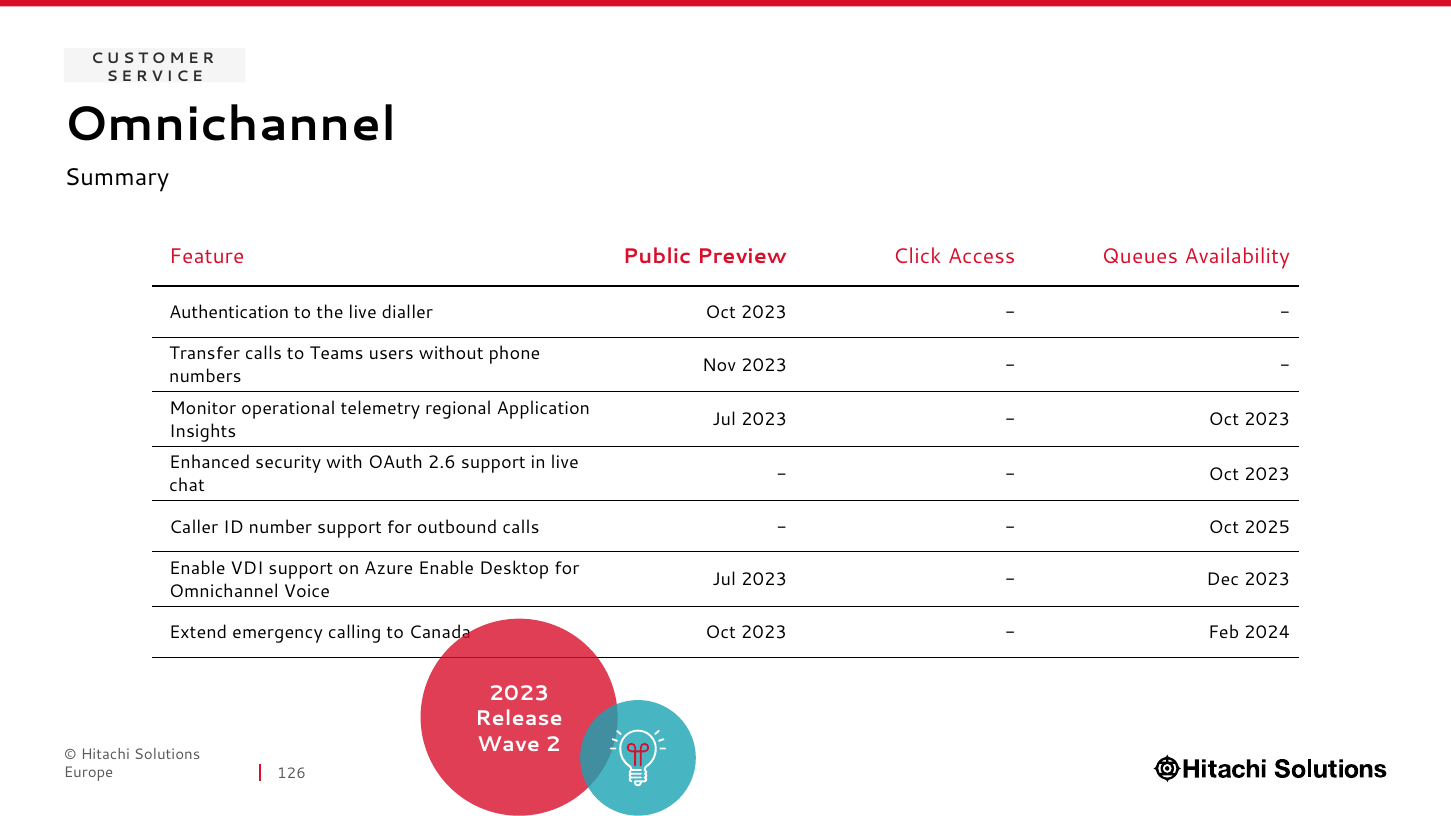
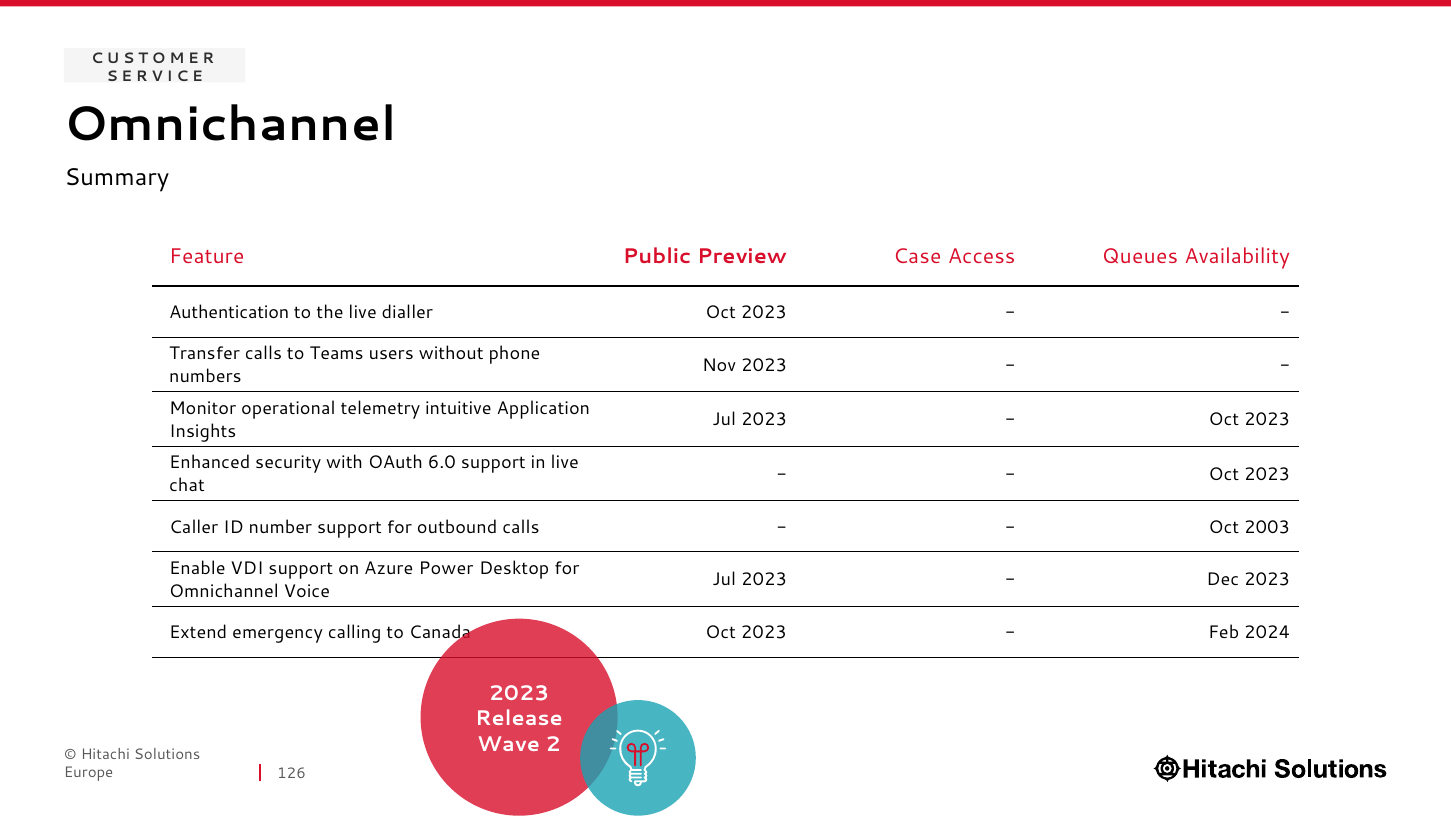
Click: Click -> Case
regional: regional -> intuitive
2.6: 2.6 -> 6.0
2025: 2025 -> 2003
Azure Enable: Enable -> Power
